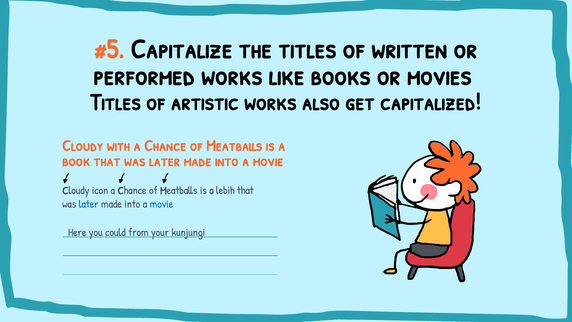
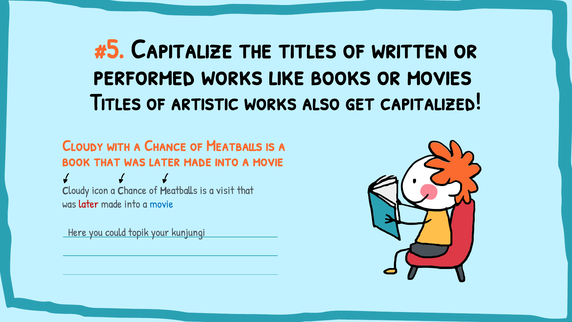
lebih: lebih -> visit
later at (89, 204) colour: blue -> red
from: from -> topik
